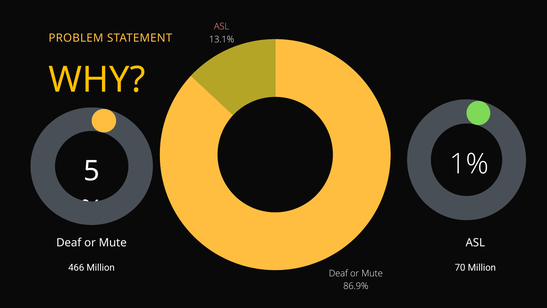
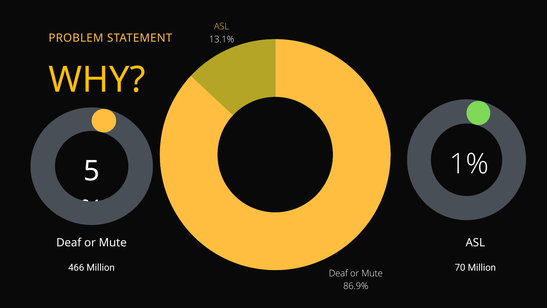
ASL at (222, 27) colour: pink -> yellow
